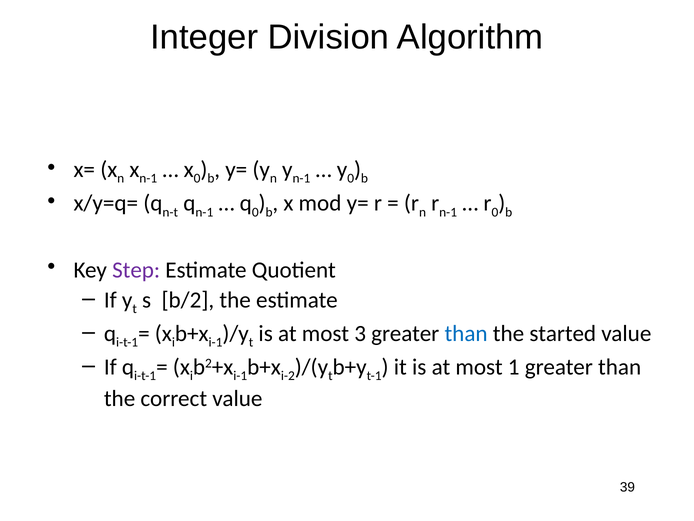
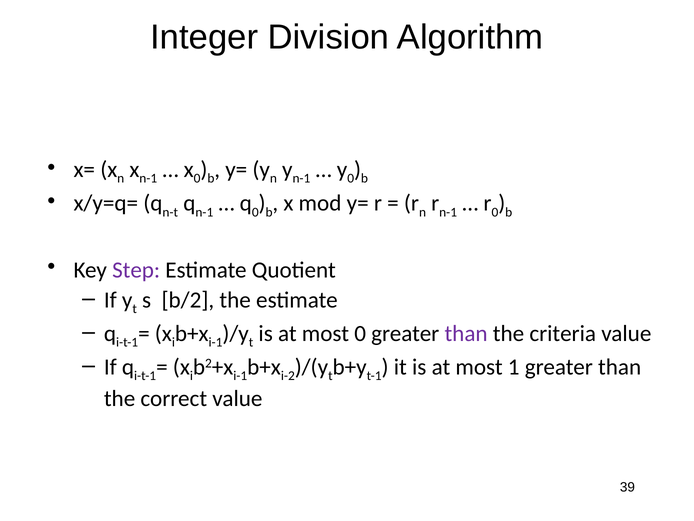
most 3: 3 -> 0
than at (466, 333) colour: blue -> purple
started: started -> criteria
